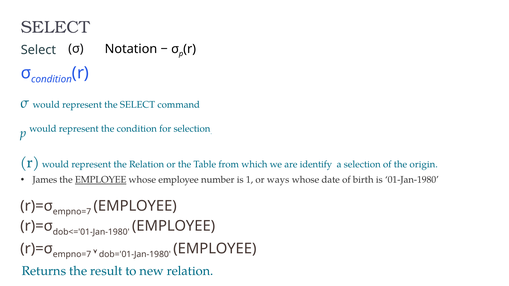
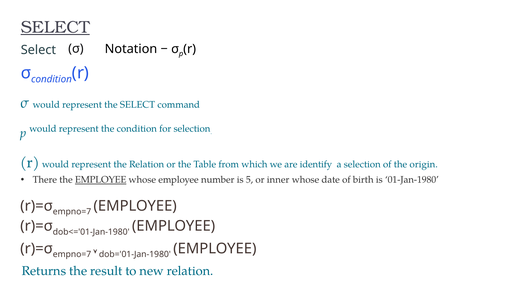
SELECT at (55, 27) underline: none -> present
James: James -> There
1: 1 -> 5
ways: ways -> inner
